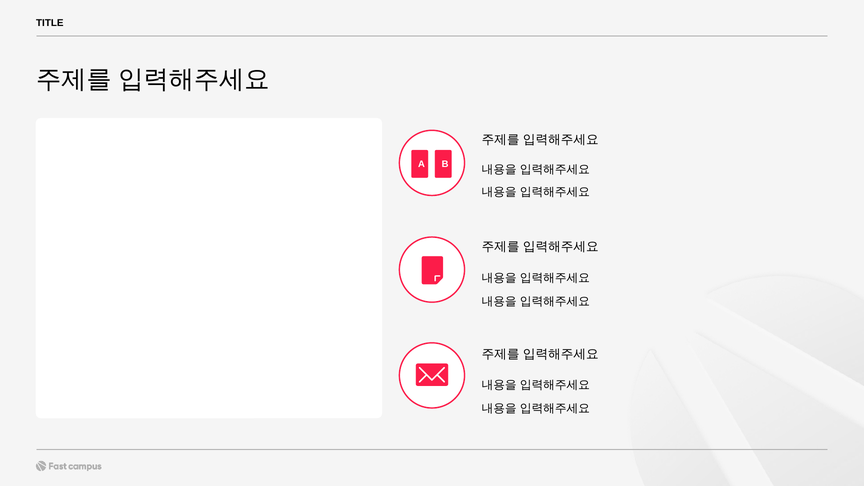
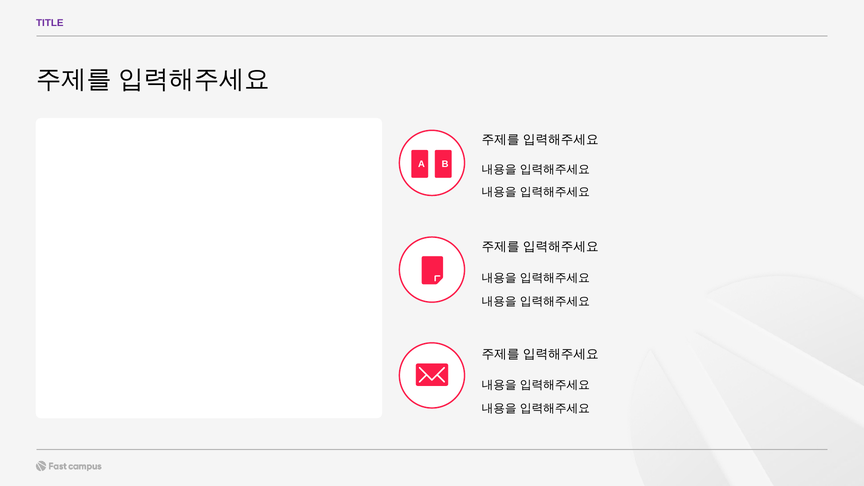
TITLE colour: black -> purple
